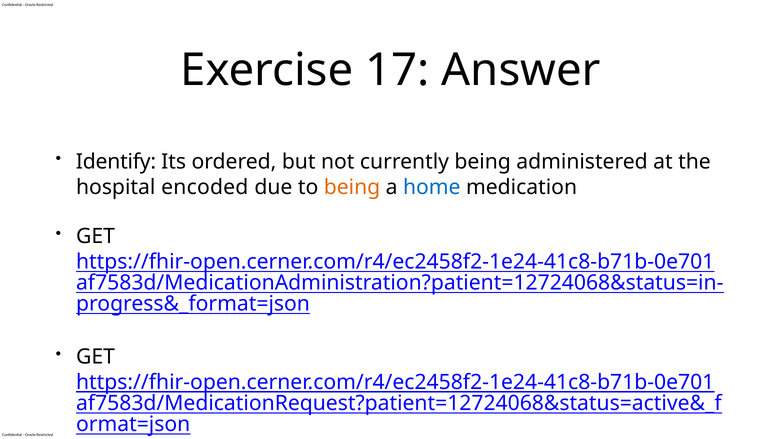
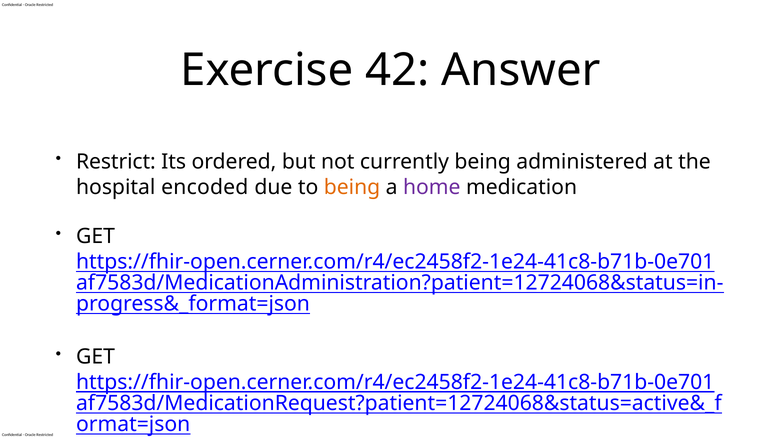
17: 17 -> 42
Identify: Identify -> Restrict
home colour: blue -> purple
